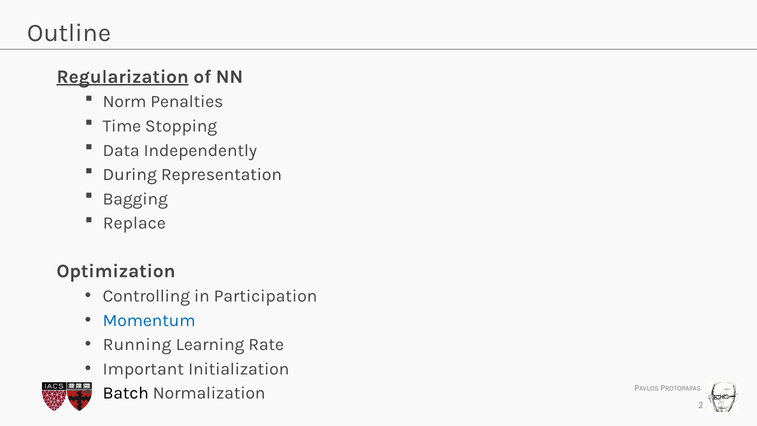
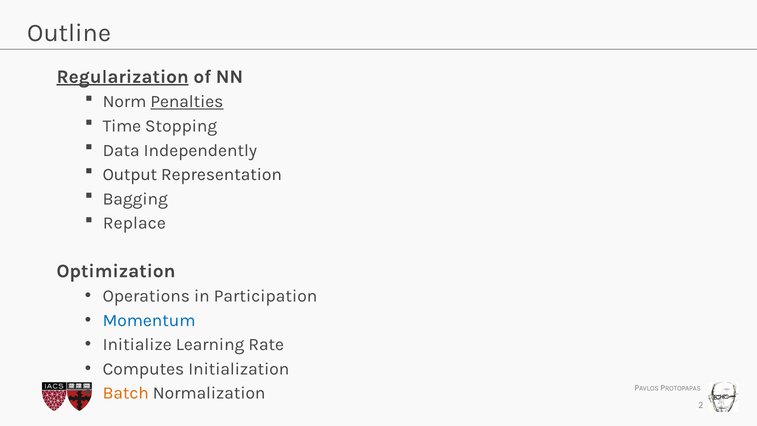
Penalties underline: none -> present
During: During -> Output
Controlling: Controlling -> Operations
Running: Running -> Initialize
Important: Important -> Computes
Batch colour: black -> orange
